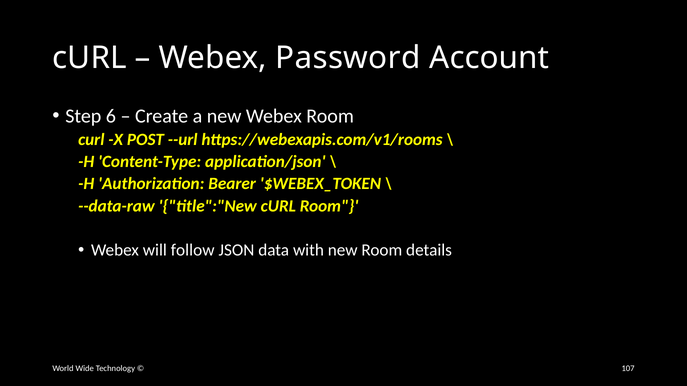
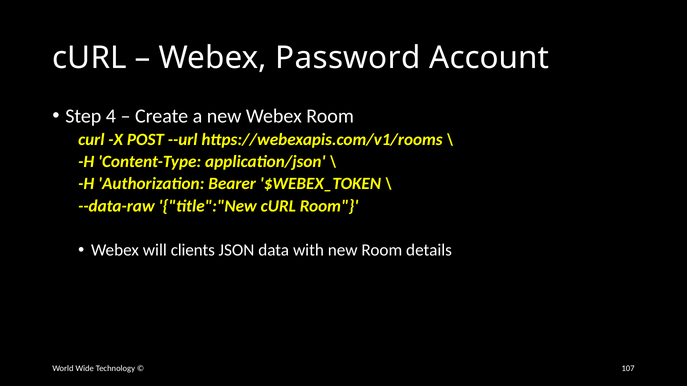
6: 6 -> 4
follow: follow -> clients
